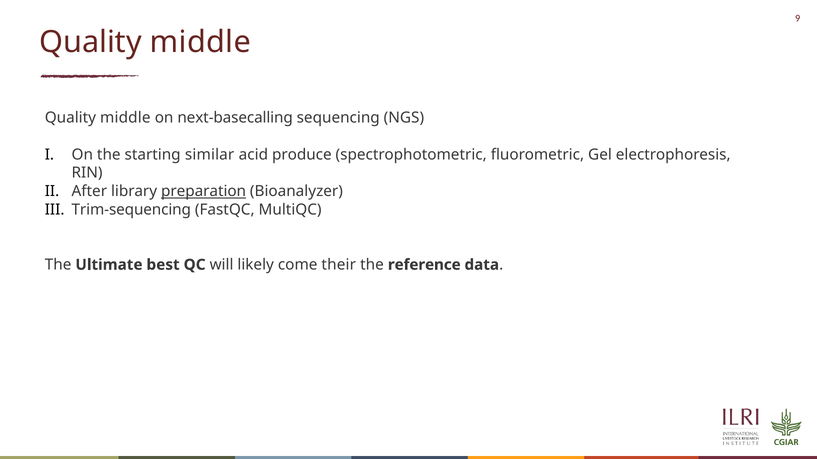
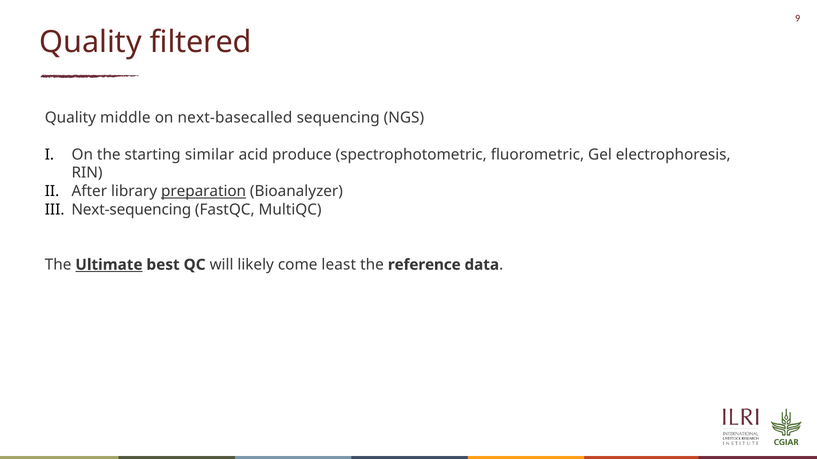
middle at (200, 42): middle -> filtered
next-basecalling: next-basecalling -> next-basecalled
Trim-sequencing: Trim-sequencing -> Next-sequencing
Ultimate underline: none -> present
their: their -> least
